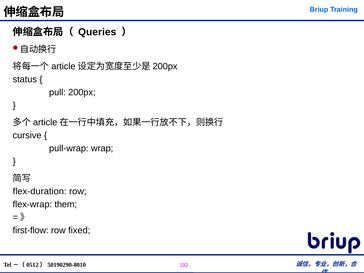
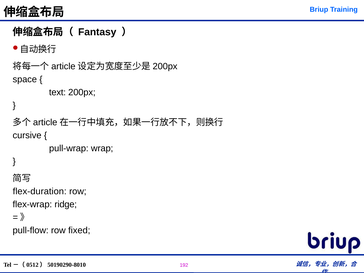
Queries: Queries -> Fantasy
status: status -> space
pull: pull -> text
them: them -> ridge
first-flow: first-flow -> pull-flow
